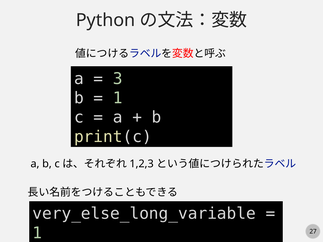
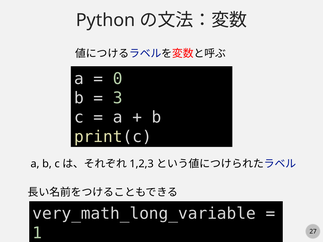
3: 3 -> 0
1 at (118, 98): 1 -> 3
very_else_long_variable: very_else_long_variable -> very_math_long_variable
